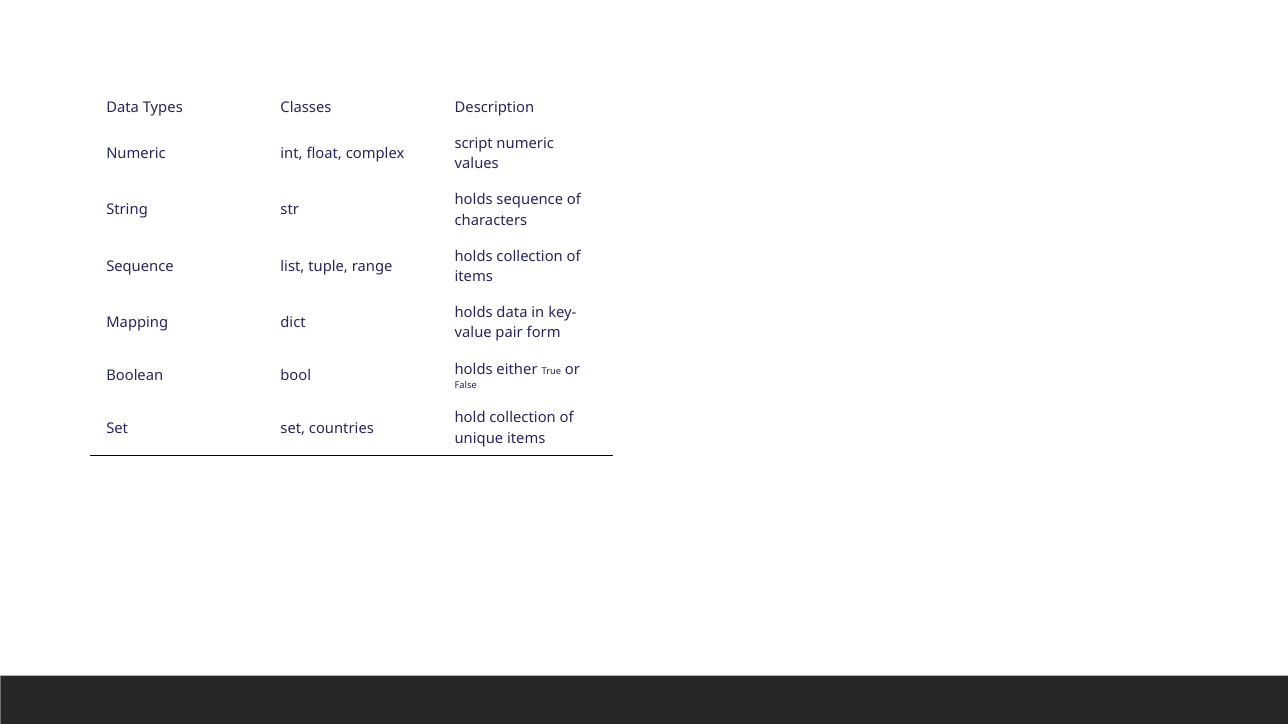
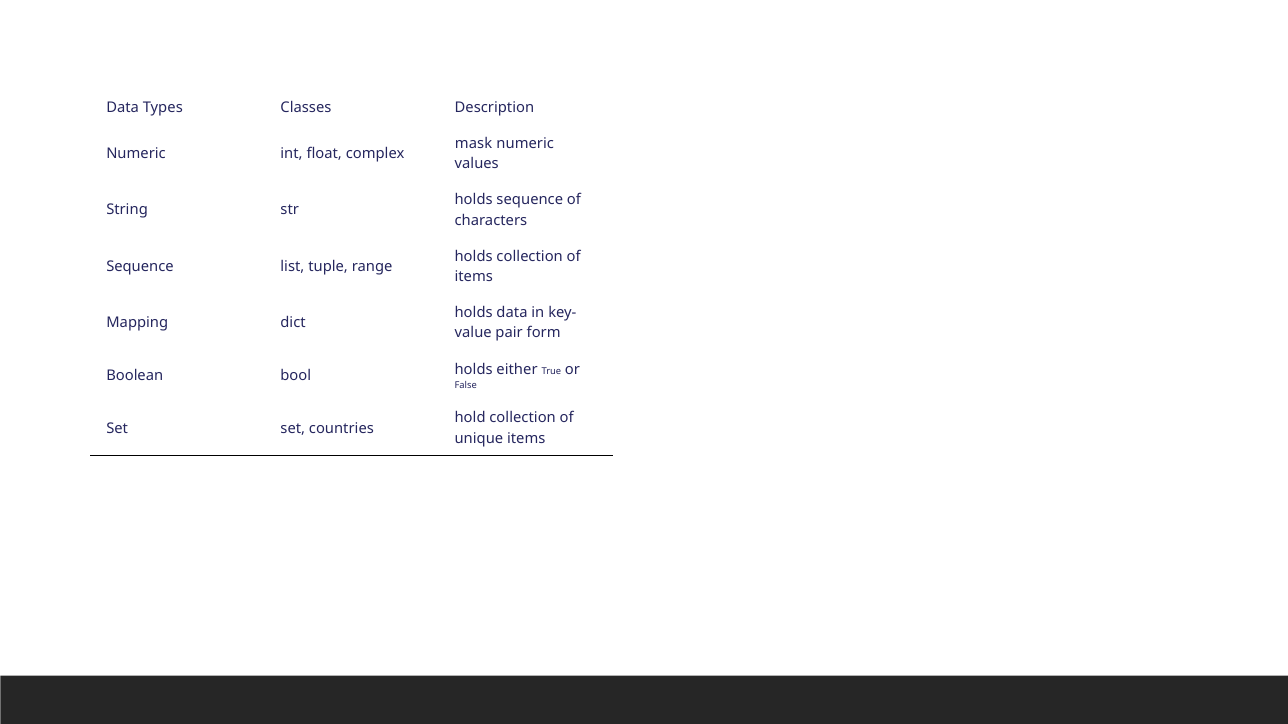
script: script -> mask
